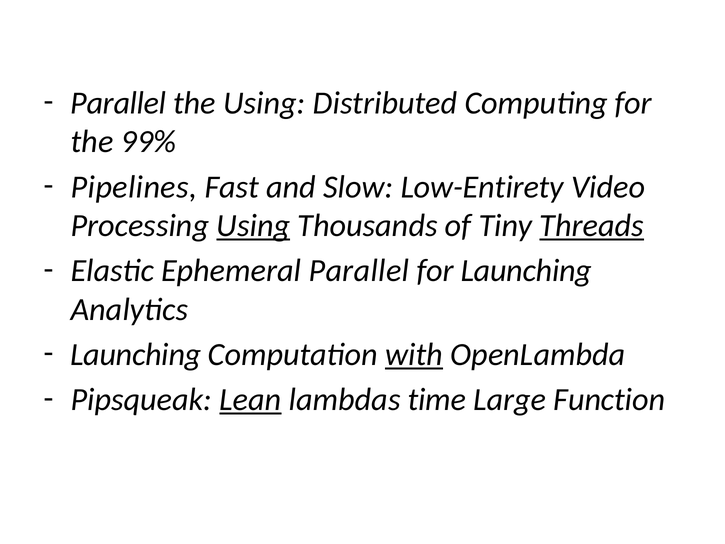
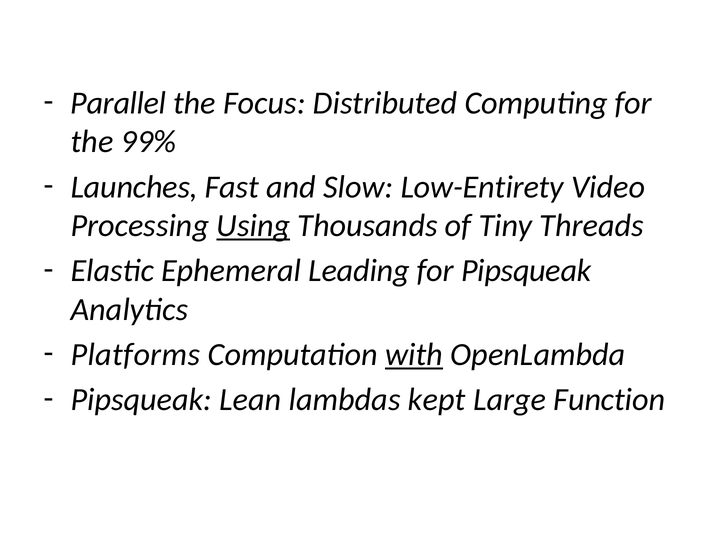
the Using: Using -> Focus
Pipelines: Pipelines -> Launches
Threads underline: present -> none
Ephemeral Parallel: Parallel -> Leading
for Launching: Launching -> Pipsqueak
Launching at (136, 354): Launching -> Platforms
Lean underline: present -> none
time: time -> kept
